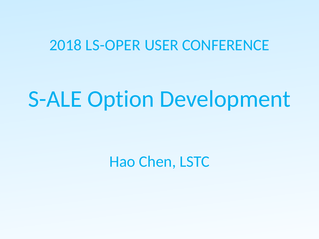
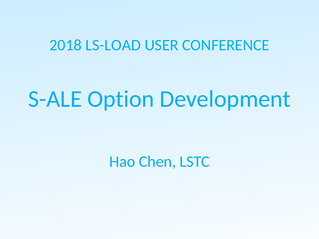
LS-OPER: LS-OPER -> LS-LOAD
